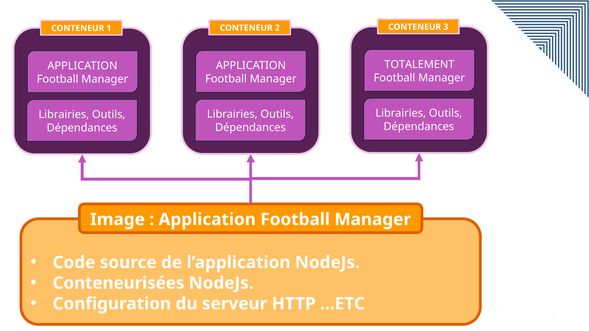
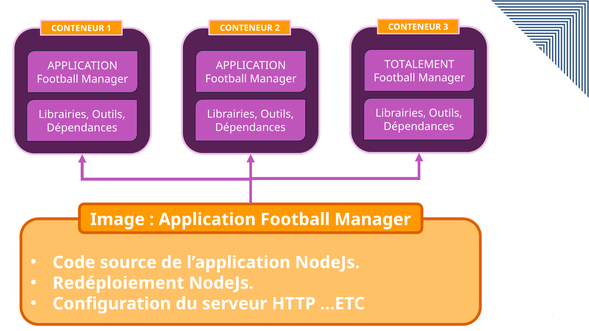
Conteneurisées: Conteneurisées -> Redéploiement
